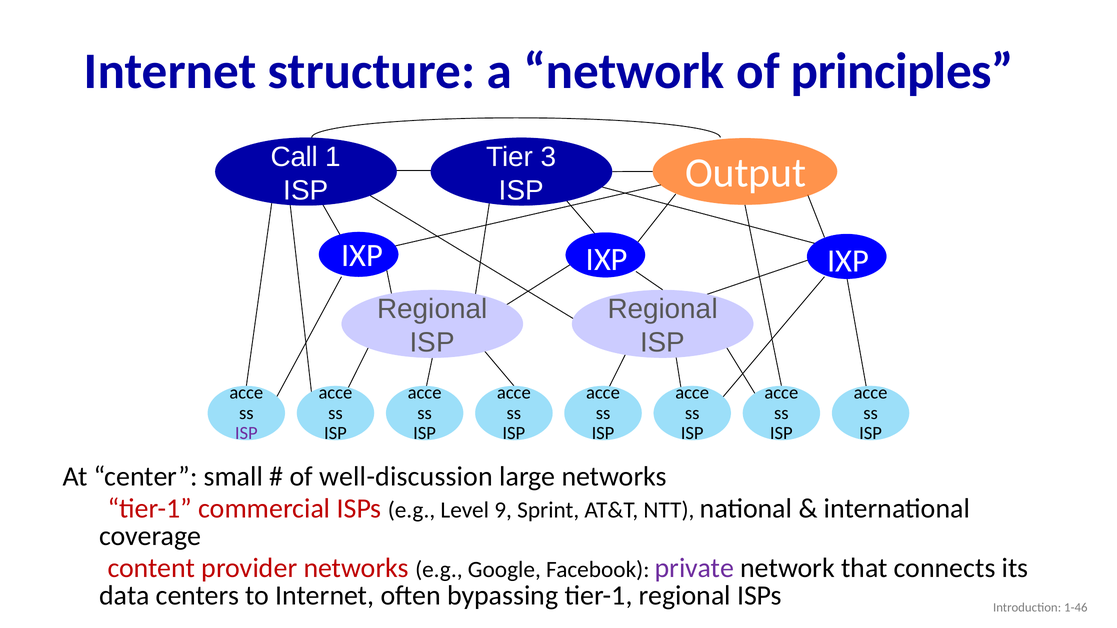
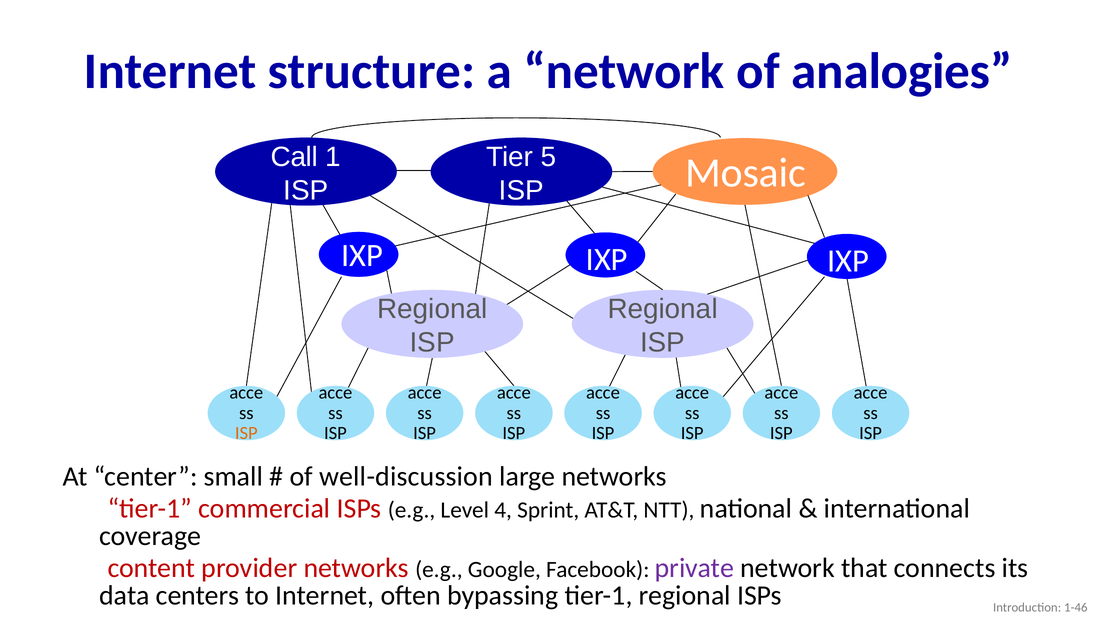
principles: principles -> analogies
3: 3 -> 5
Output: Output -> Mosaic
ISP at (246, 433) colour: purple -> orange
9: 9 -> 4
